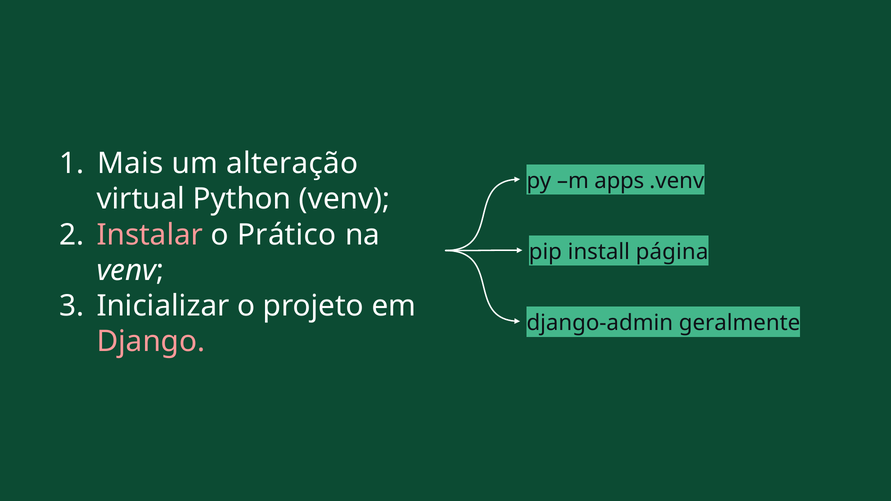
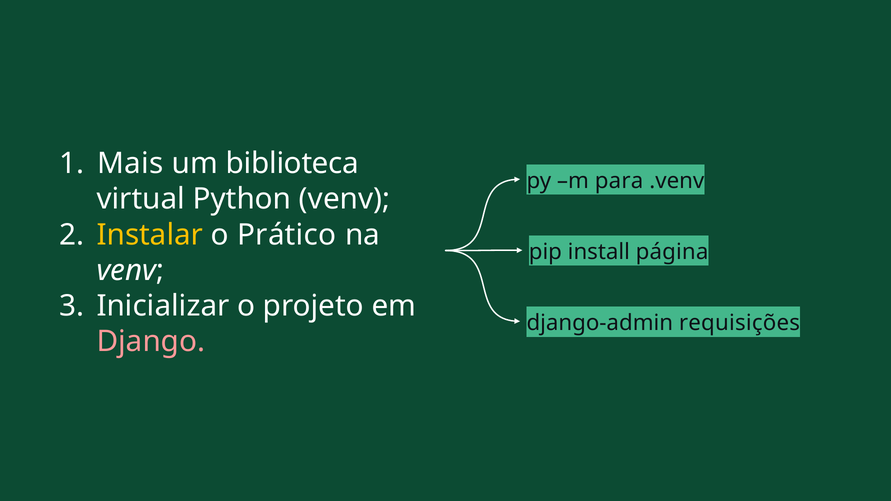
alteração: alteração -> biblioteca
apps: apps -> para
Instalar colour: pink -> yellow
geralmente: geralmente -> requisições
